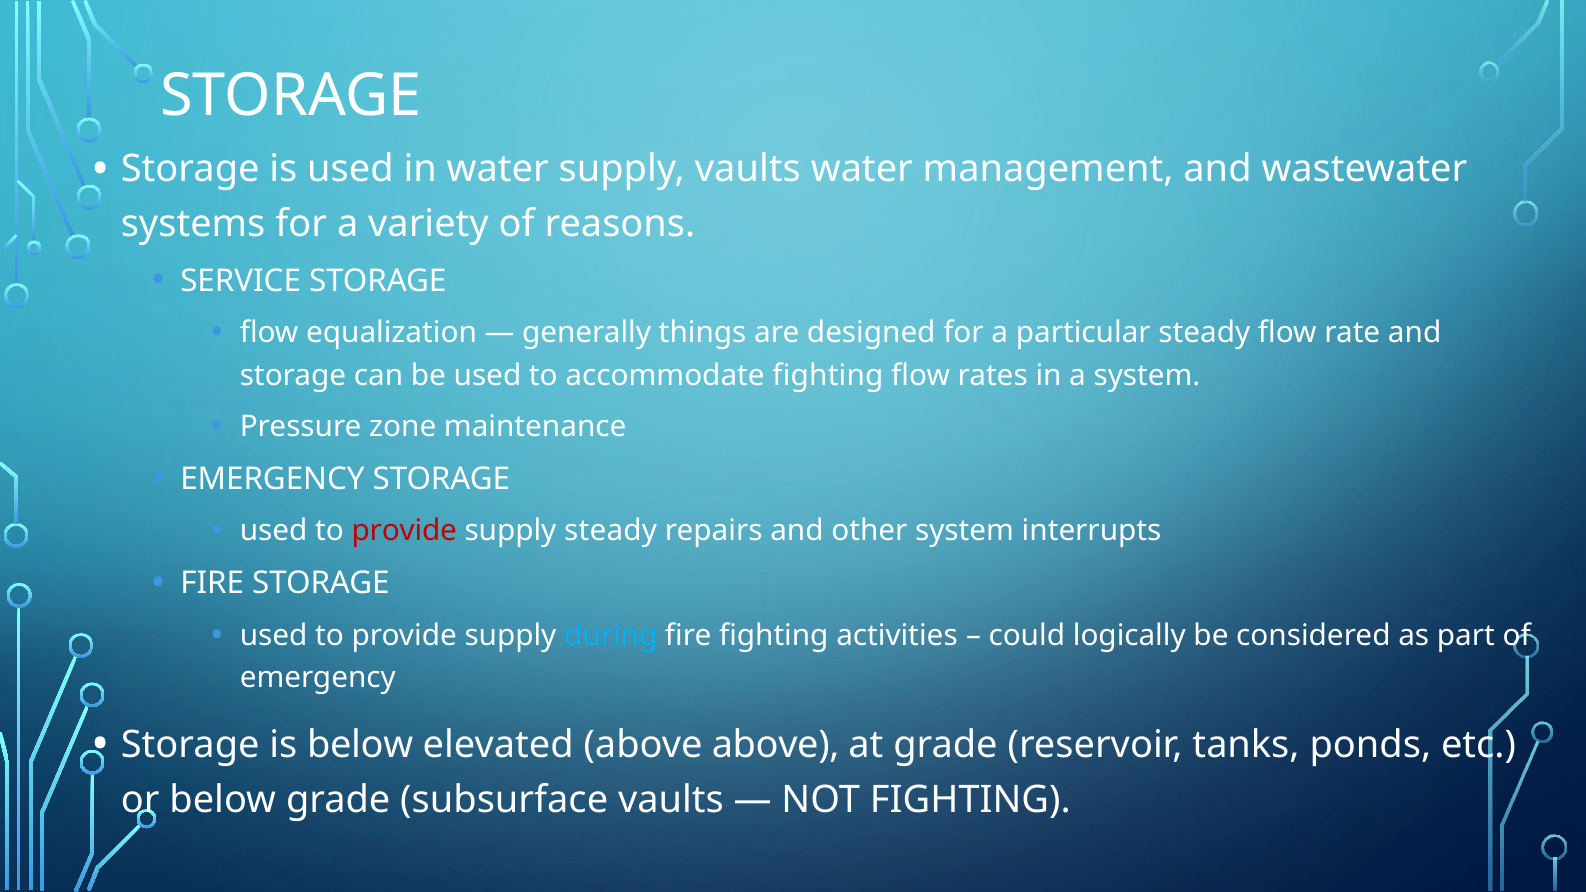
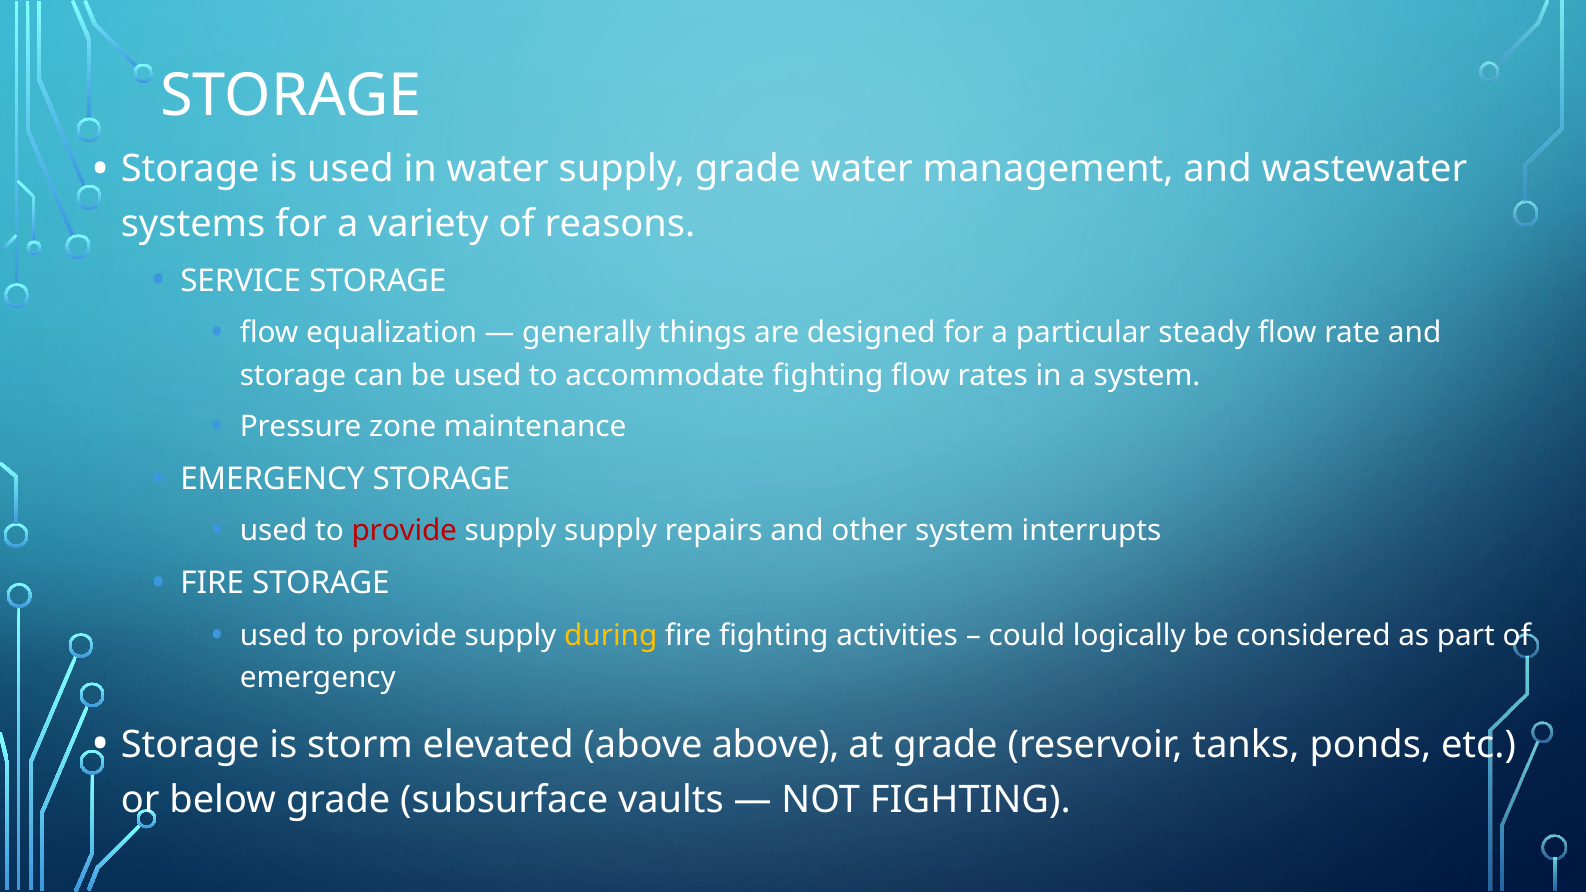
supply vaults: vaults -> grade
supply steady: steady -> supply
during colour: light blue -> yellow
is below: below -> storm
